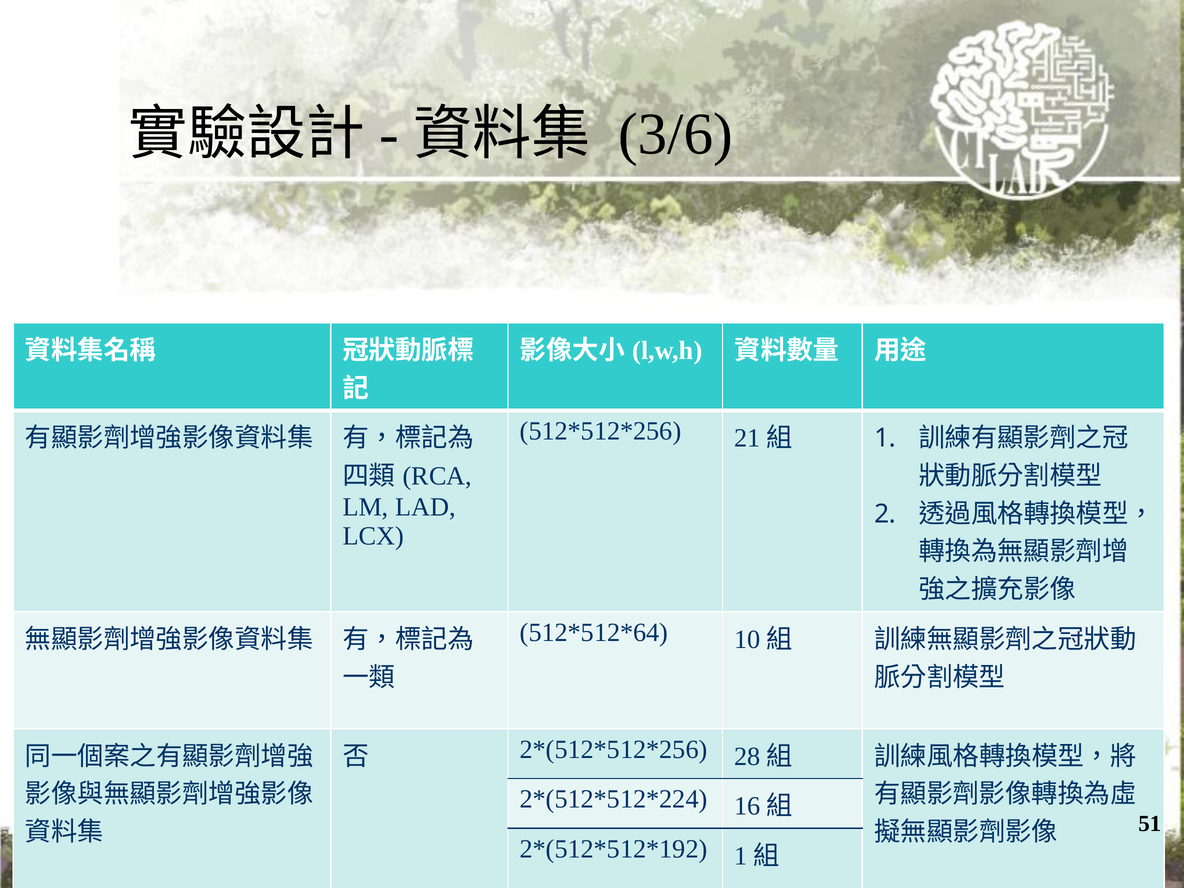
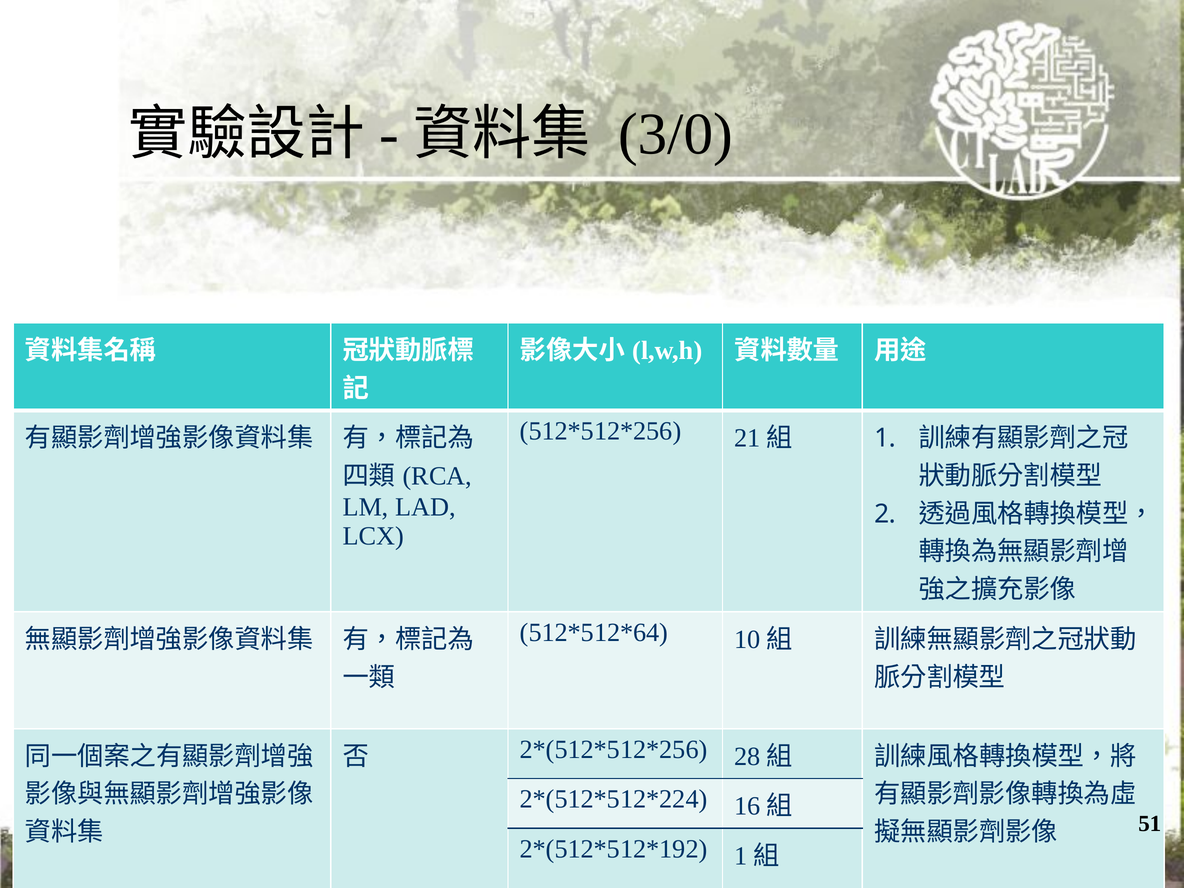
3/6: 3/6 -> 3/0
